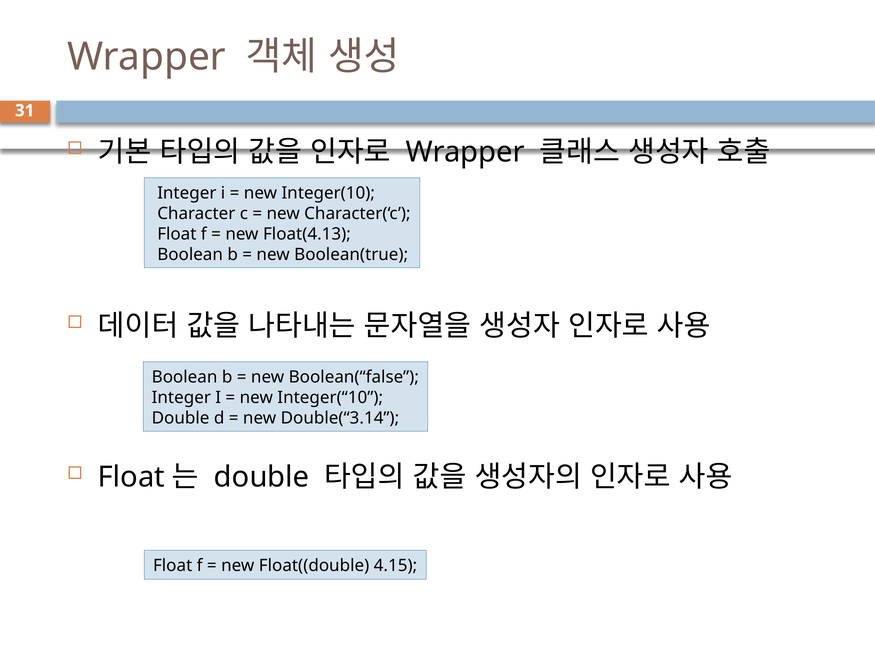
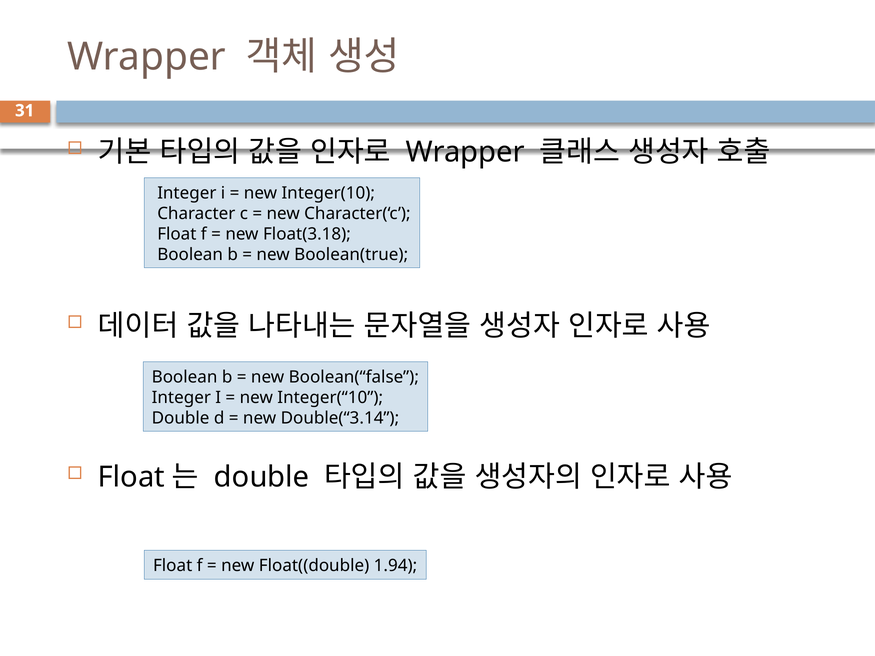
Float(4.13: Float(4.13 -> Float(3.18
4.15: 4.15 -> 1.94
